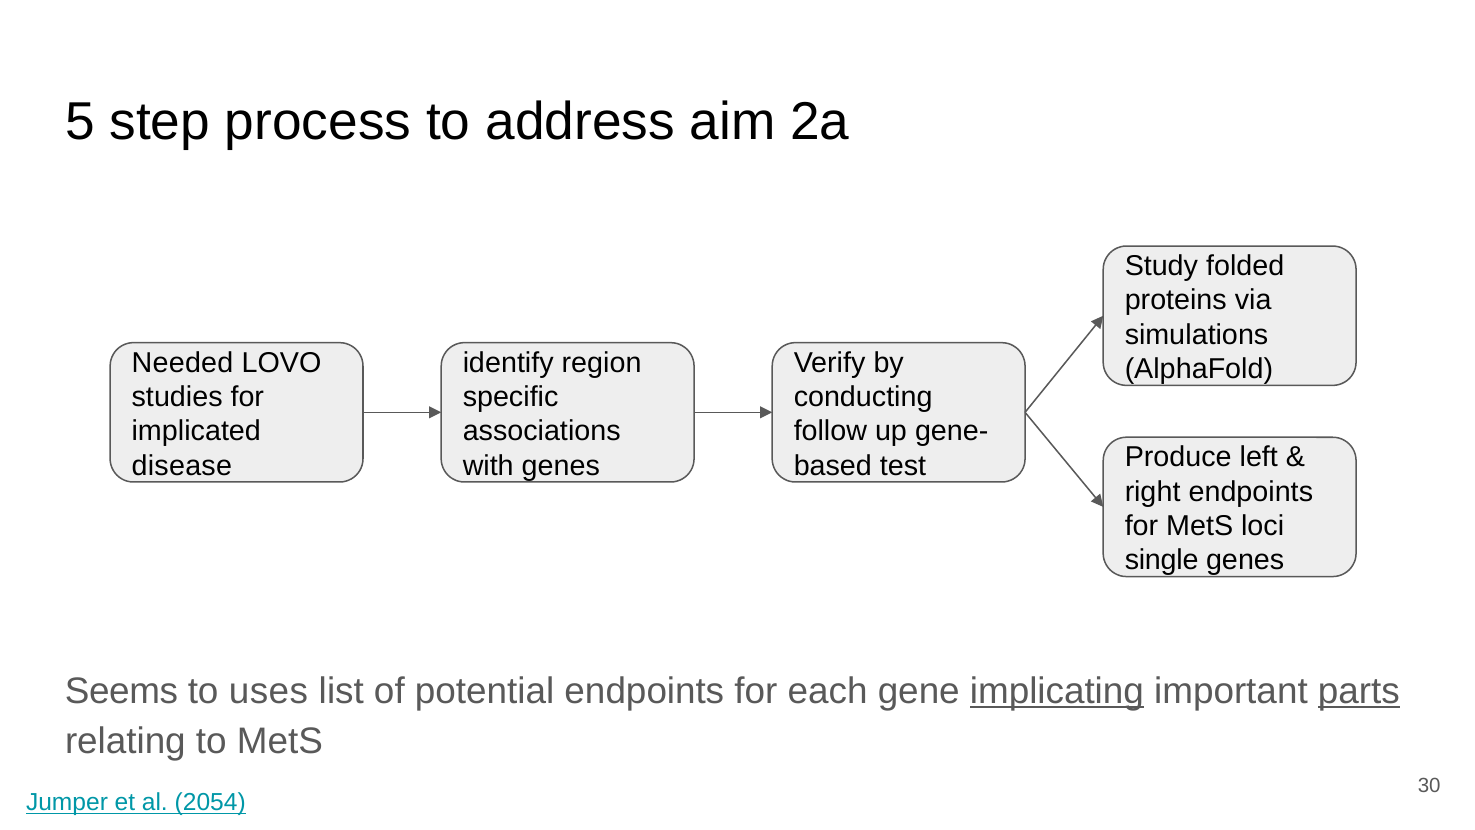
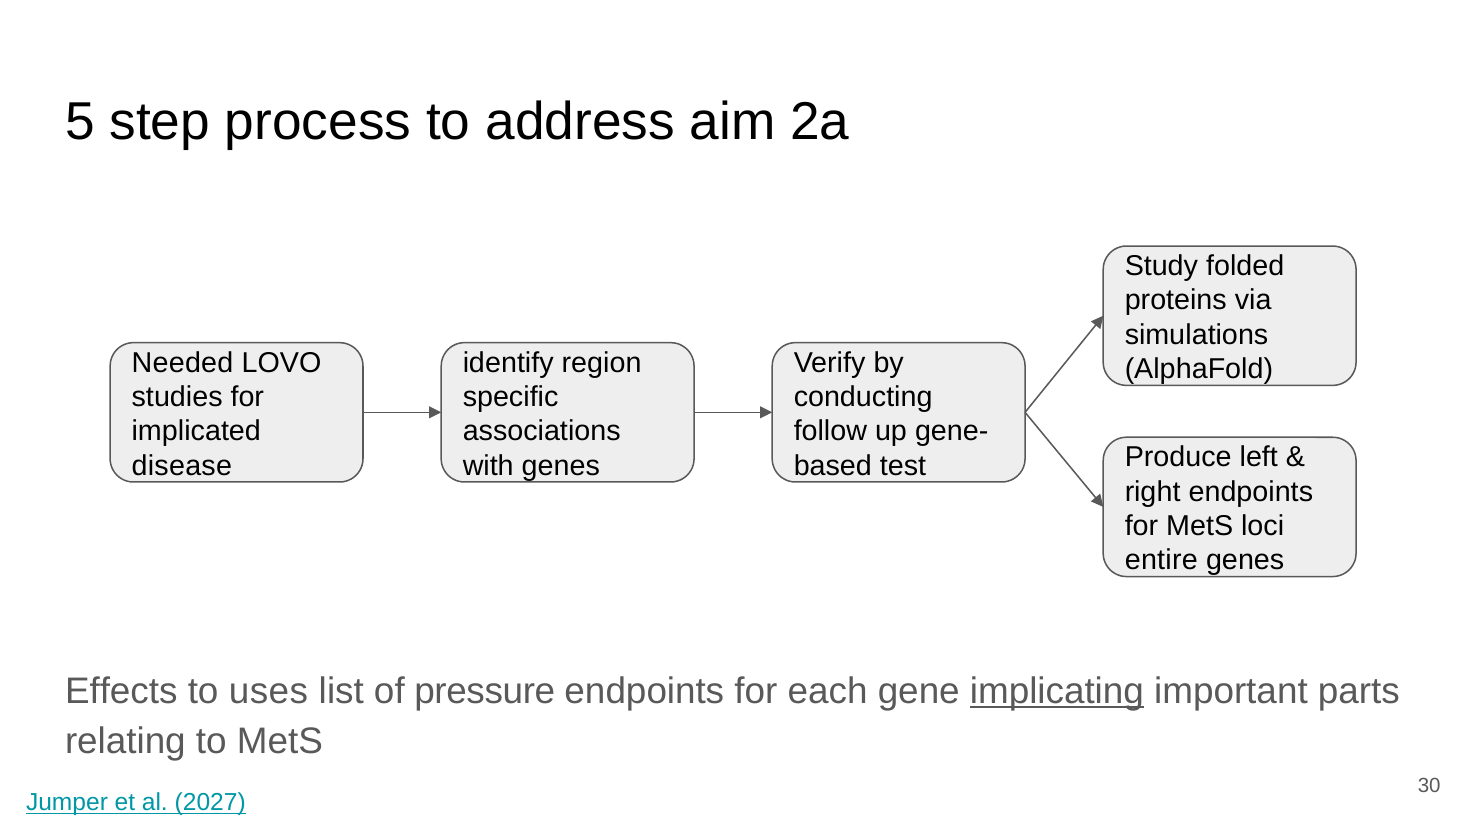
single: single -> entire
Seems: Seems -> Effects
potential: potential -> pressure
parts underline: present -> none
2054: 2054 -> 2027
